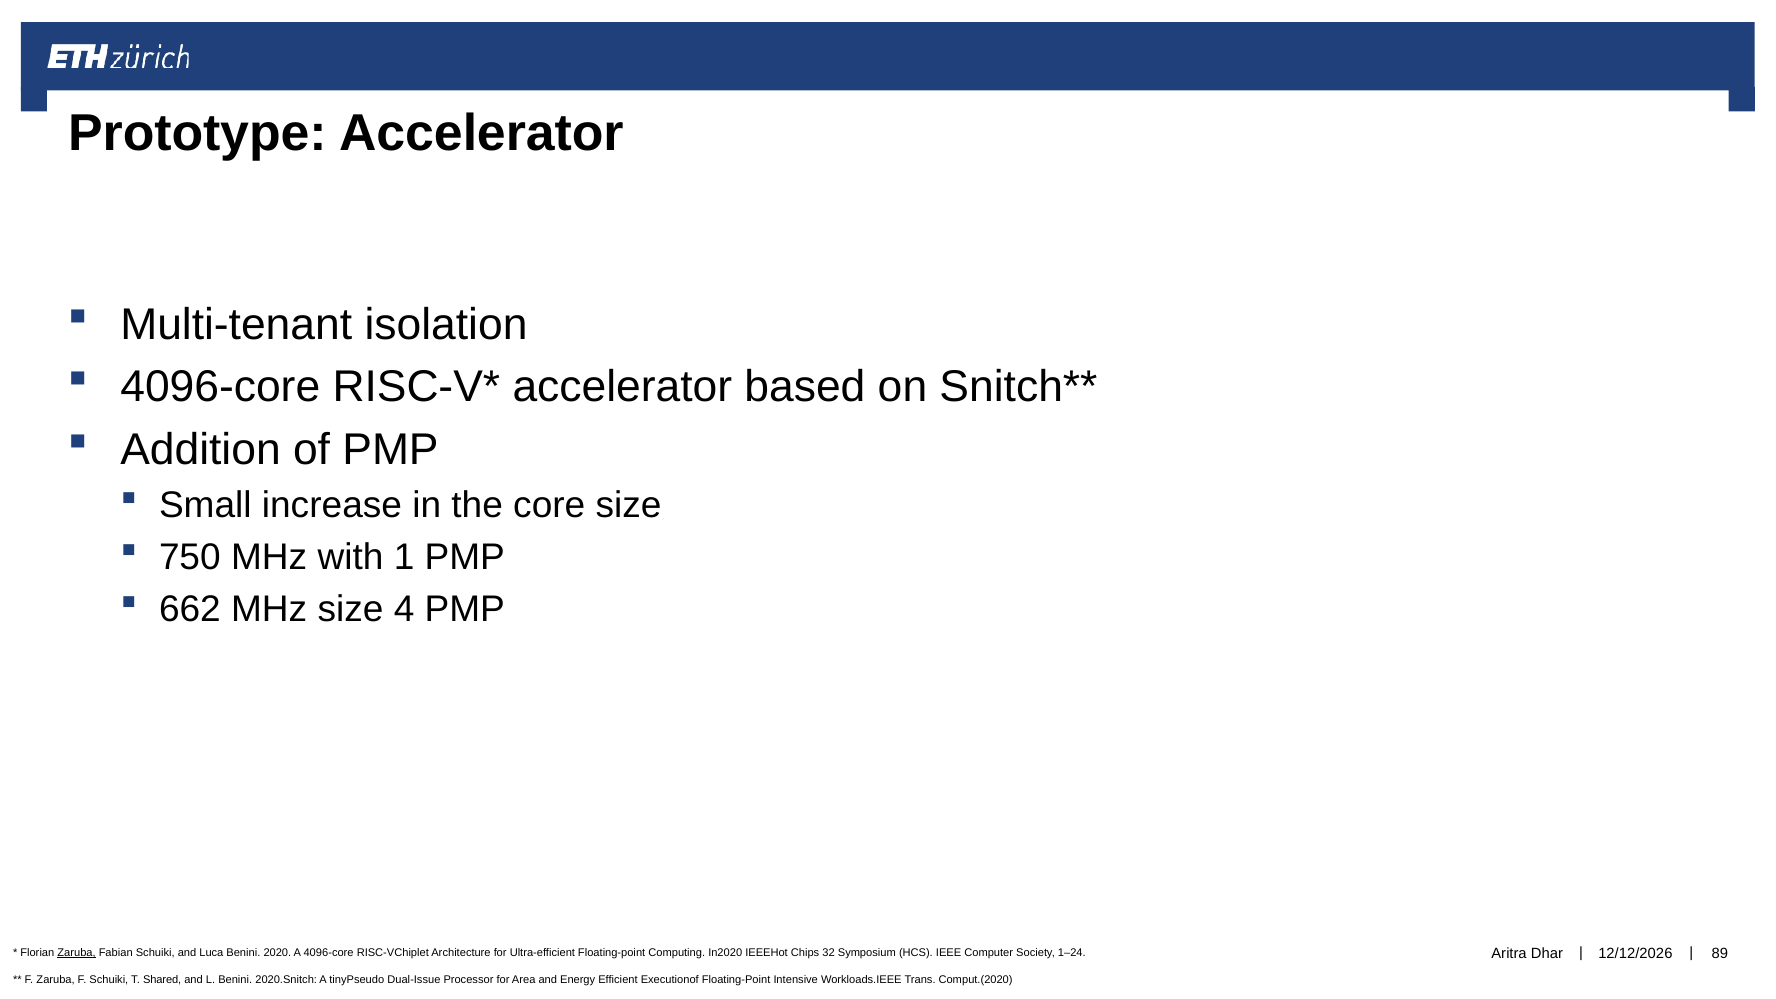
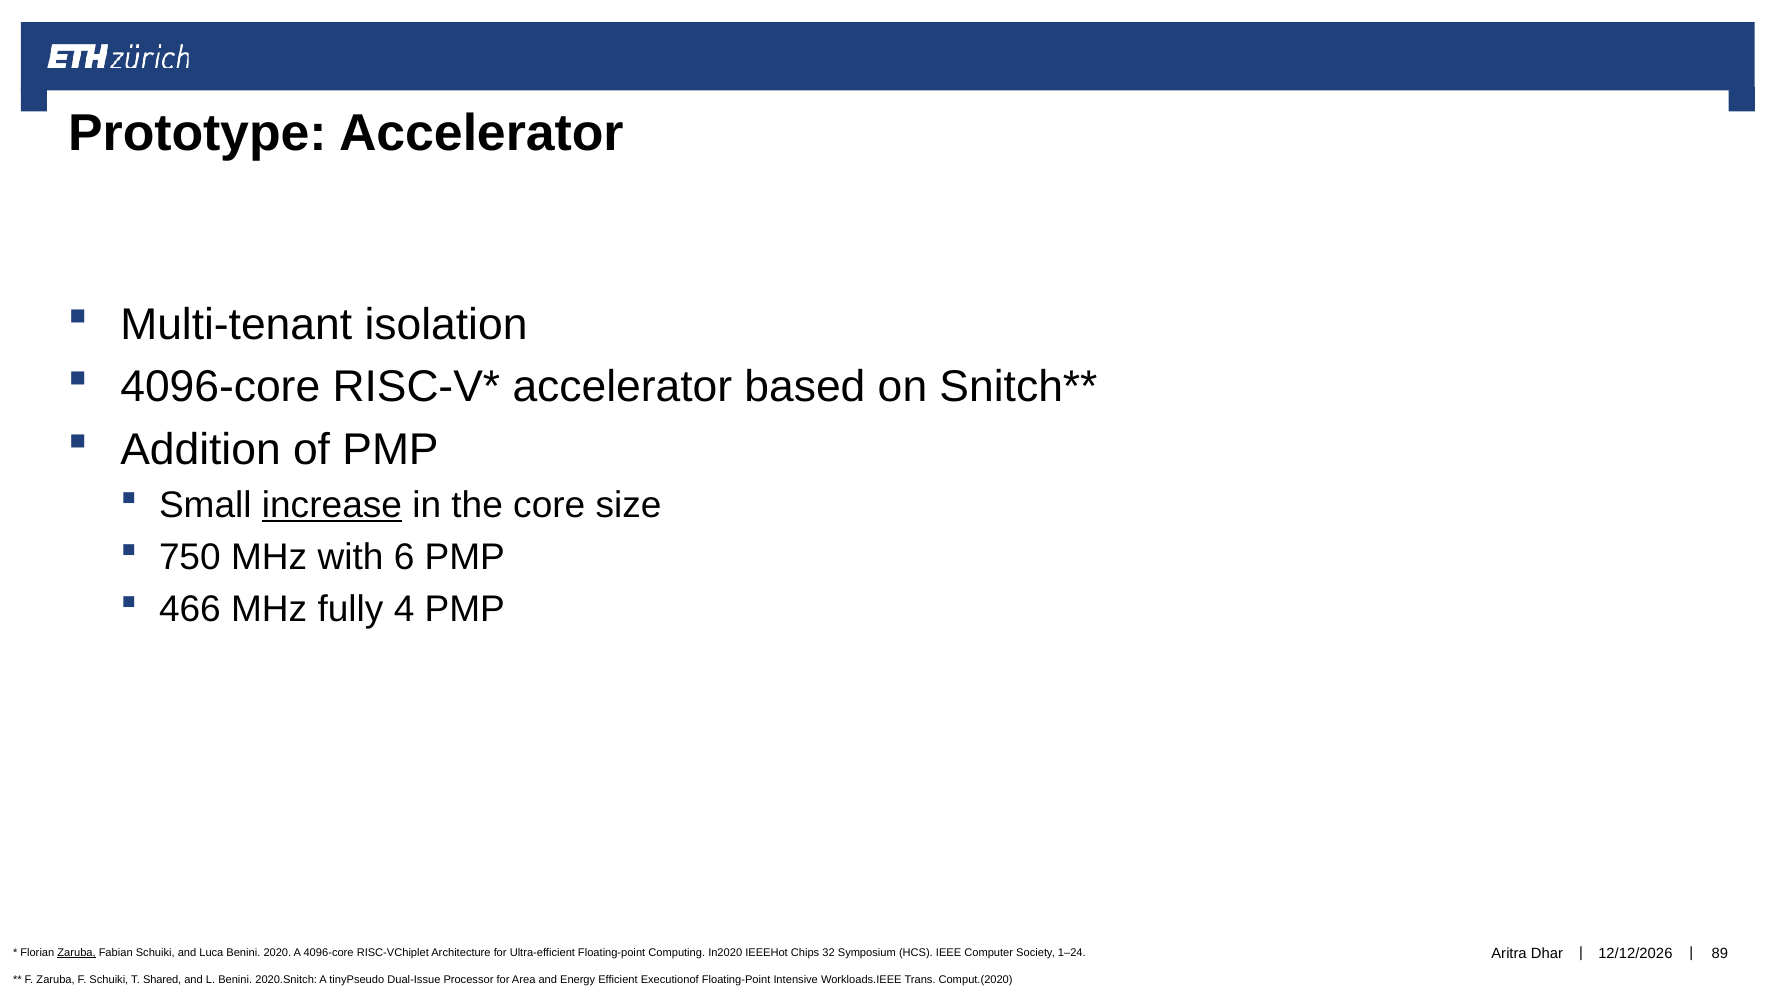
increase underline: none -> present
1: 1 -> 6
662: 662 -> 466
MHz size: size -> fully
